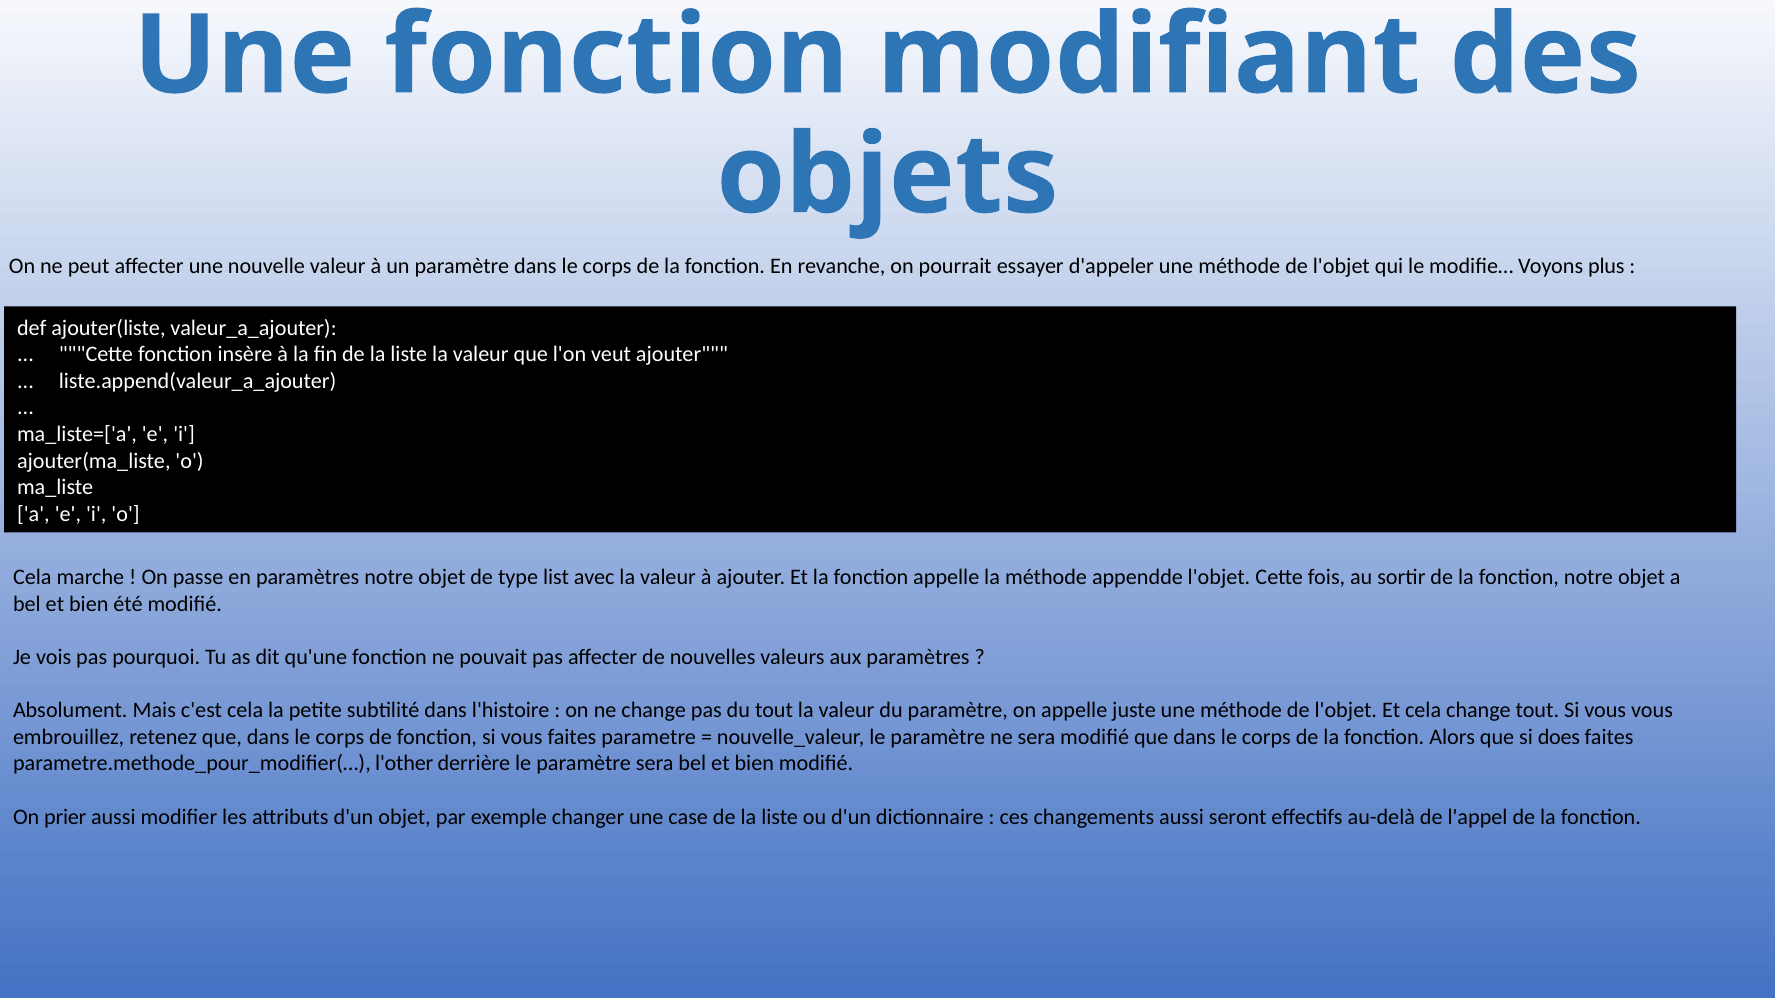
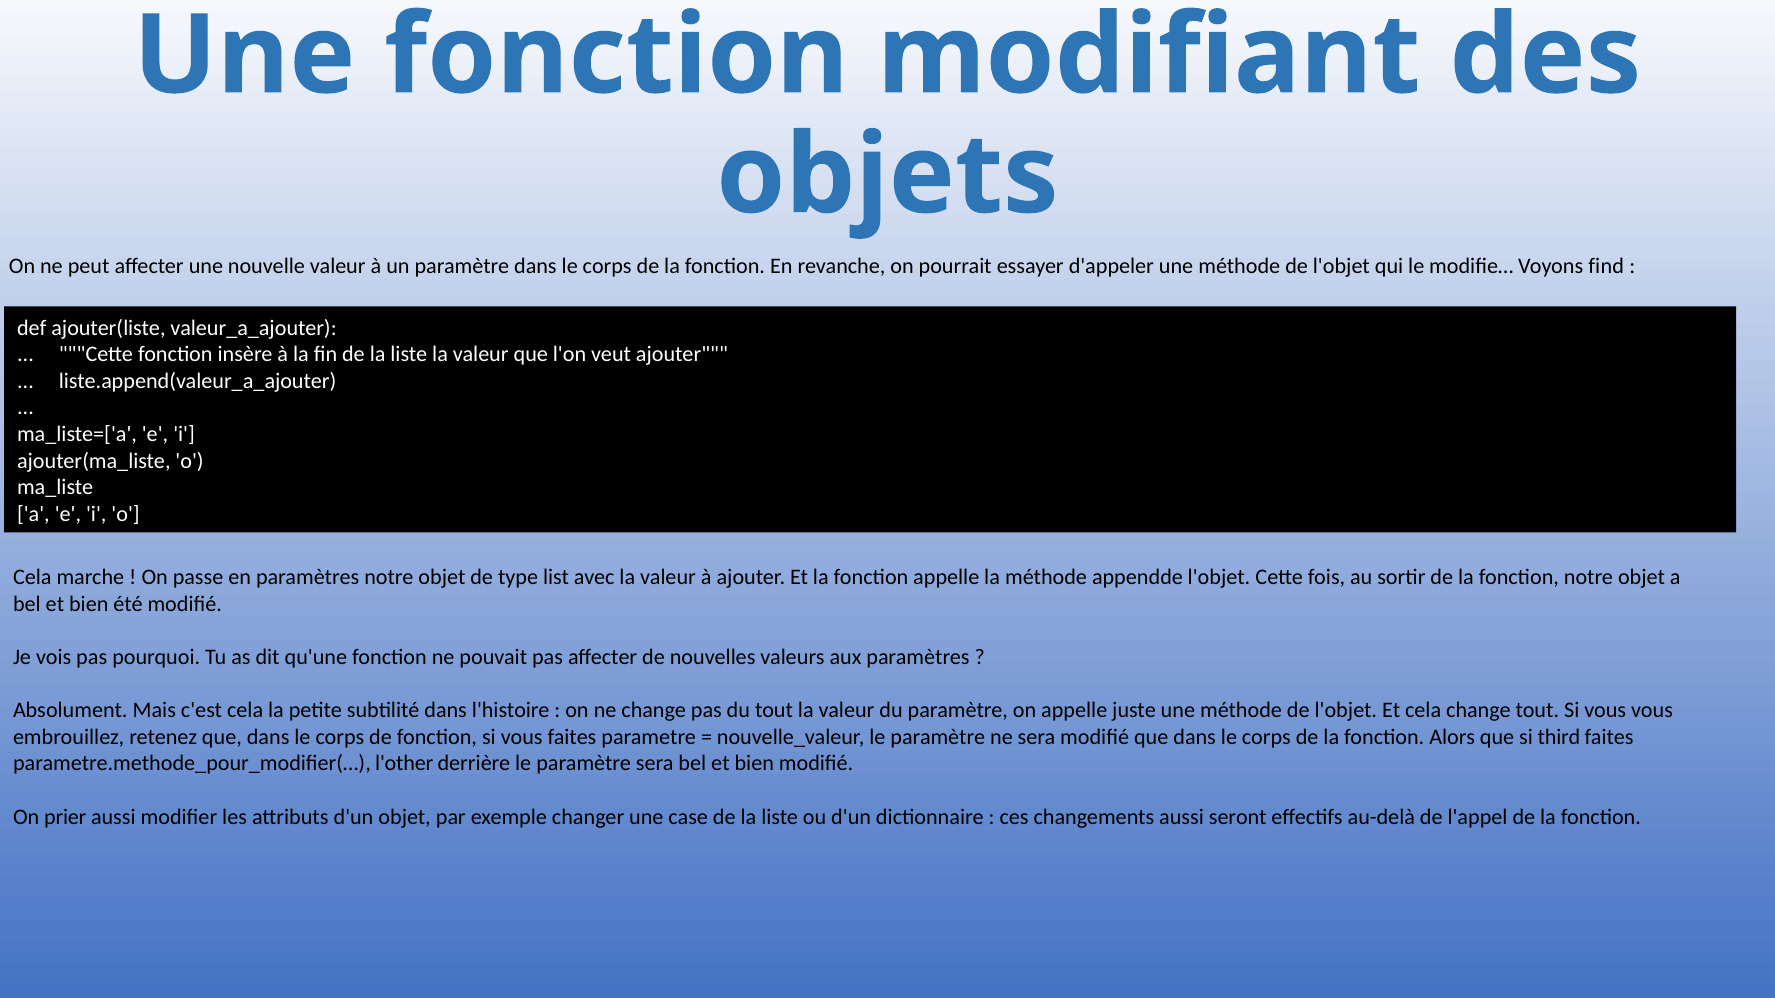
plus: plus -> find
does: does -> third
